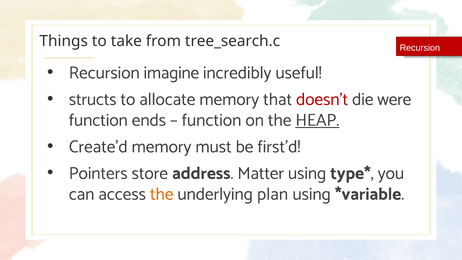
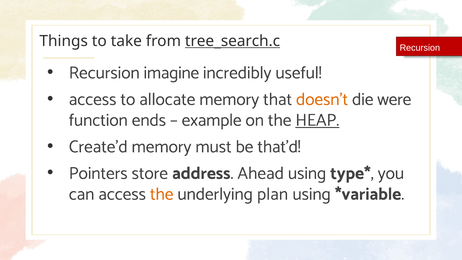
tree_search.c underline: none -> present
structs at (93, 99): structs -> access
doesn’t colour: red -> orange
function at (212, 120): function -> example
first’d: first’d -> that’d
Matter: Matter -> Ahead
